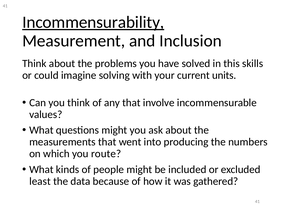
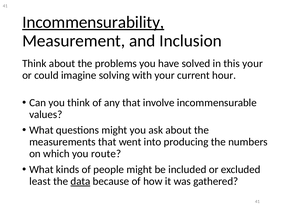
this skills: skills -> your
units: units -> hour
data underline: none -> present
